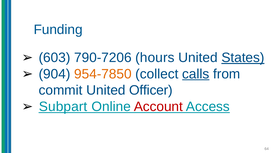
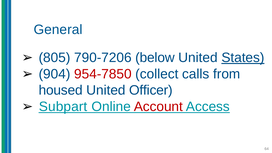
Funding: Funding -> General
603: 603 -> 805
hours: hours -> below
954-7850 colour: orange -> red
calls underline: present -> none
commit: commit -> housed
